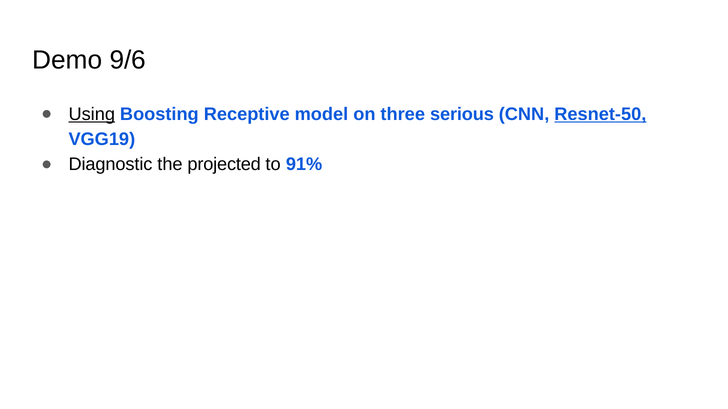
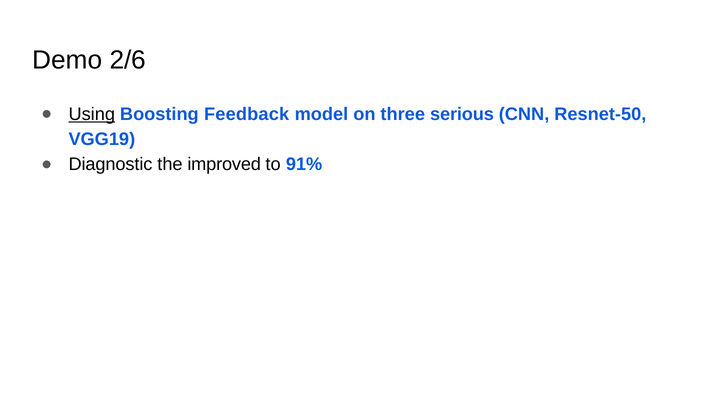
9/6: 9/6 -> 2/6
Receptive: Receptive -> Feedback
Resnet-50 underline: present -> none
projected: projected -> improved
